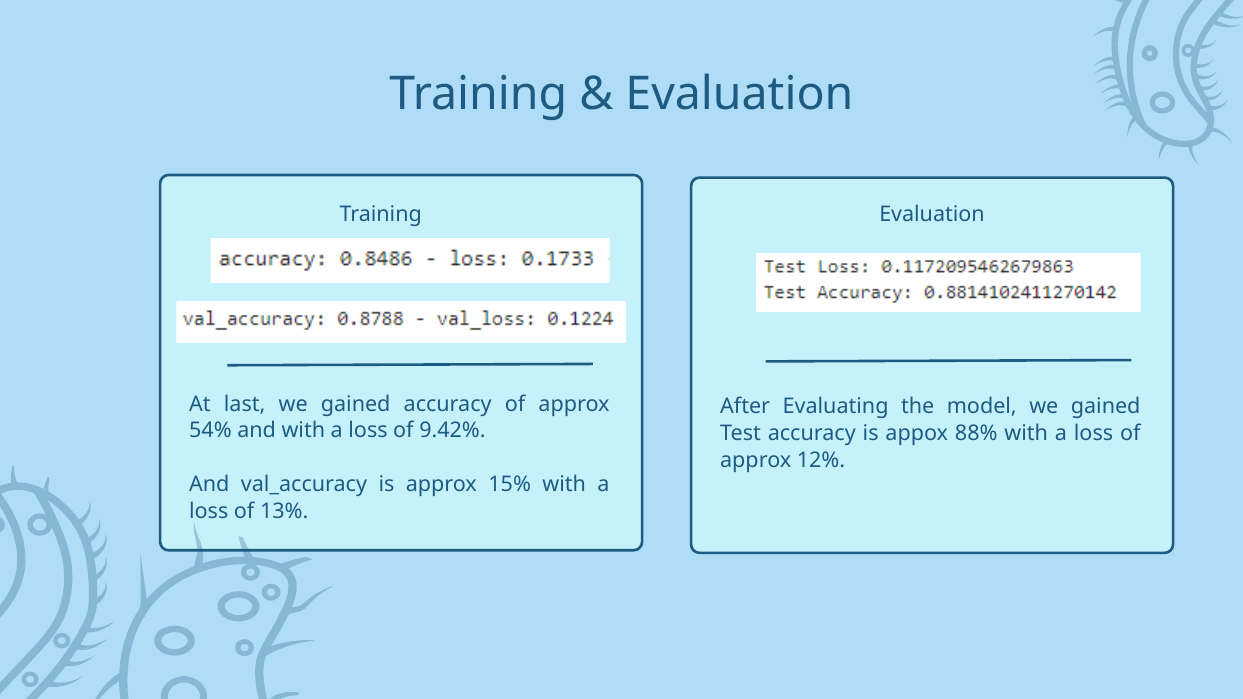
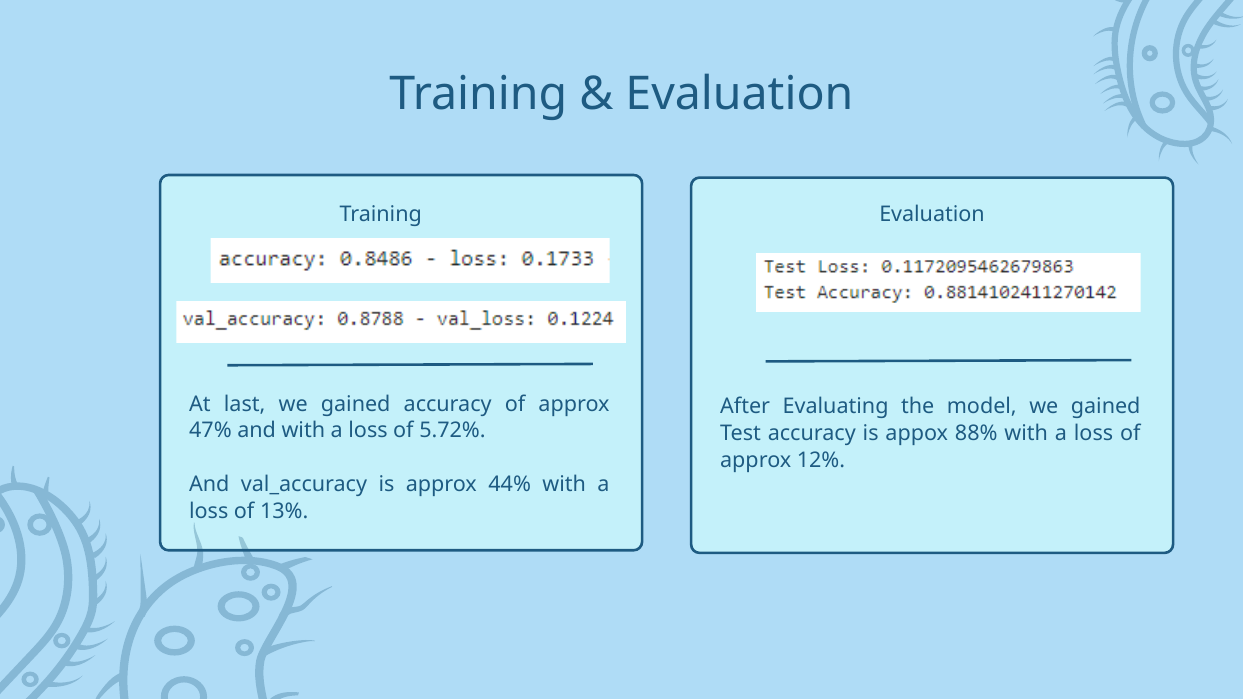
54%: 54% -> 47%
9.42%: 9.42% -> 5.72%
15%: 15% -> 44%
